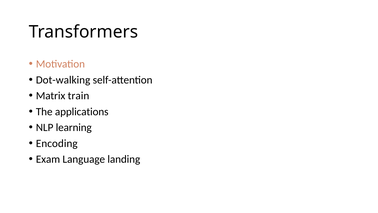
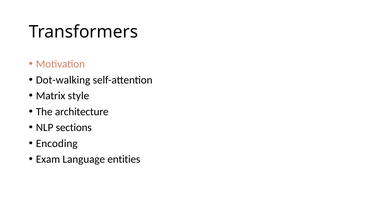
train: train -> style
applications: applications -> architecture
learning: learning -> sections
landing: landing -> entities
